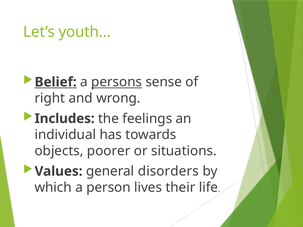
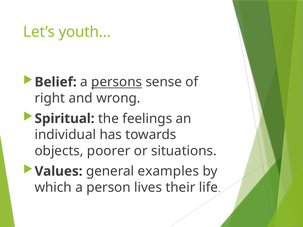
Belief underline: present -> none
Includes: Includes -> Spiritual
disorders: disorders -> examples
